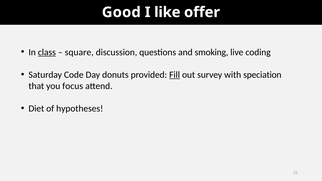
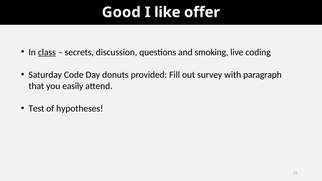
square: square -> secrets
Fill underline: present -> none
speciation: speciation -> paragraph
focus: focus -> easily
Diet: Diet -> Test
